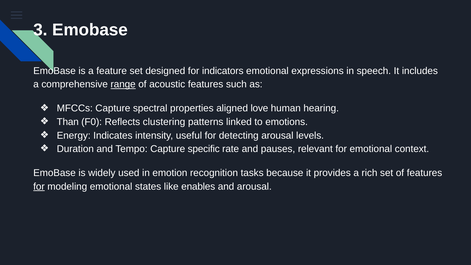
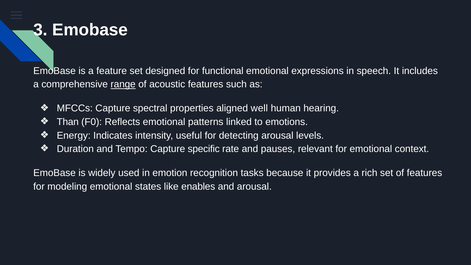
indicators: indicators -> functional
love: love -> well
Reflects clustering: clustering -> emotional
for at (39, 186) underline: present -> none
